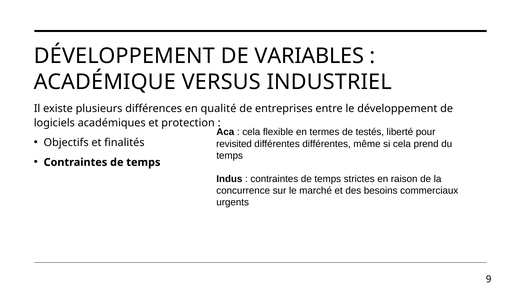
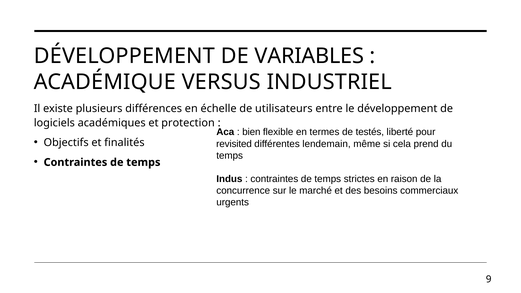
qualité: qualité -> échelle
entreprises: entreprises -> utilisateurs
cela at (251, 132): cela -> bien
différentes différentes: différentes -> lendemain
